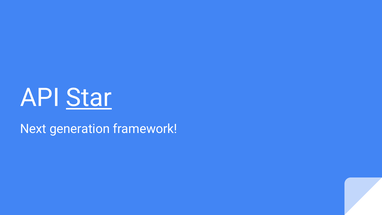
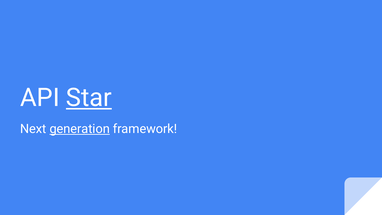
generation underline: none -> present
